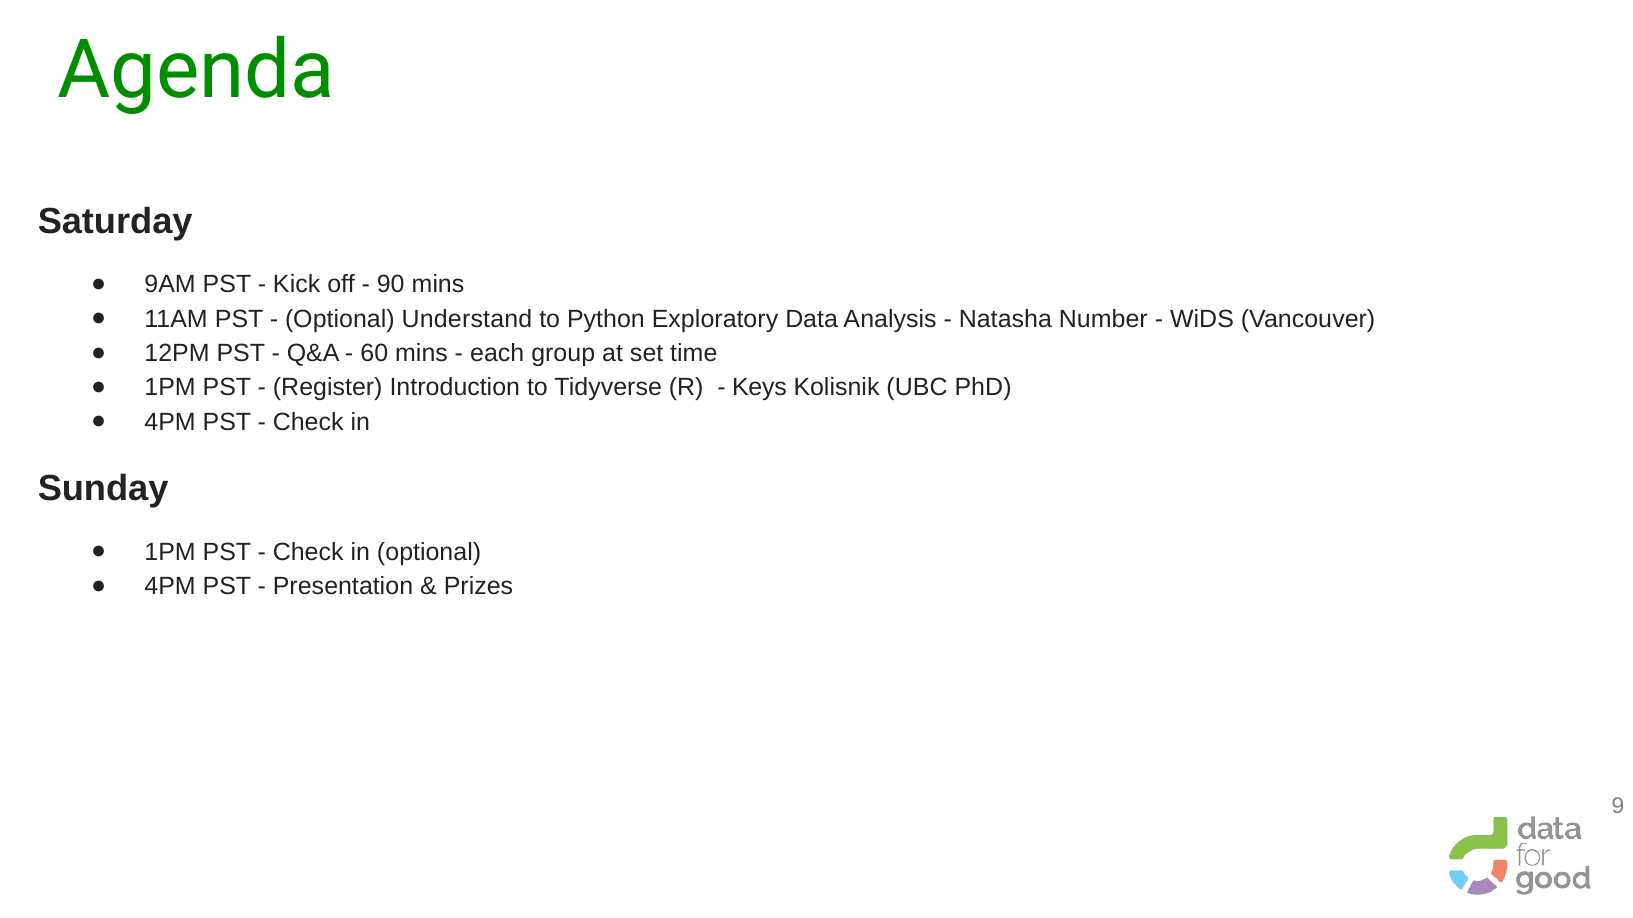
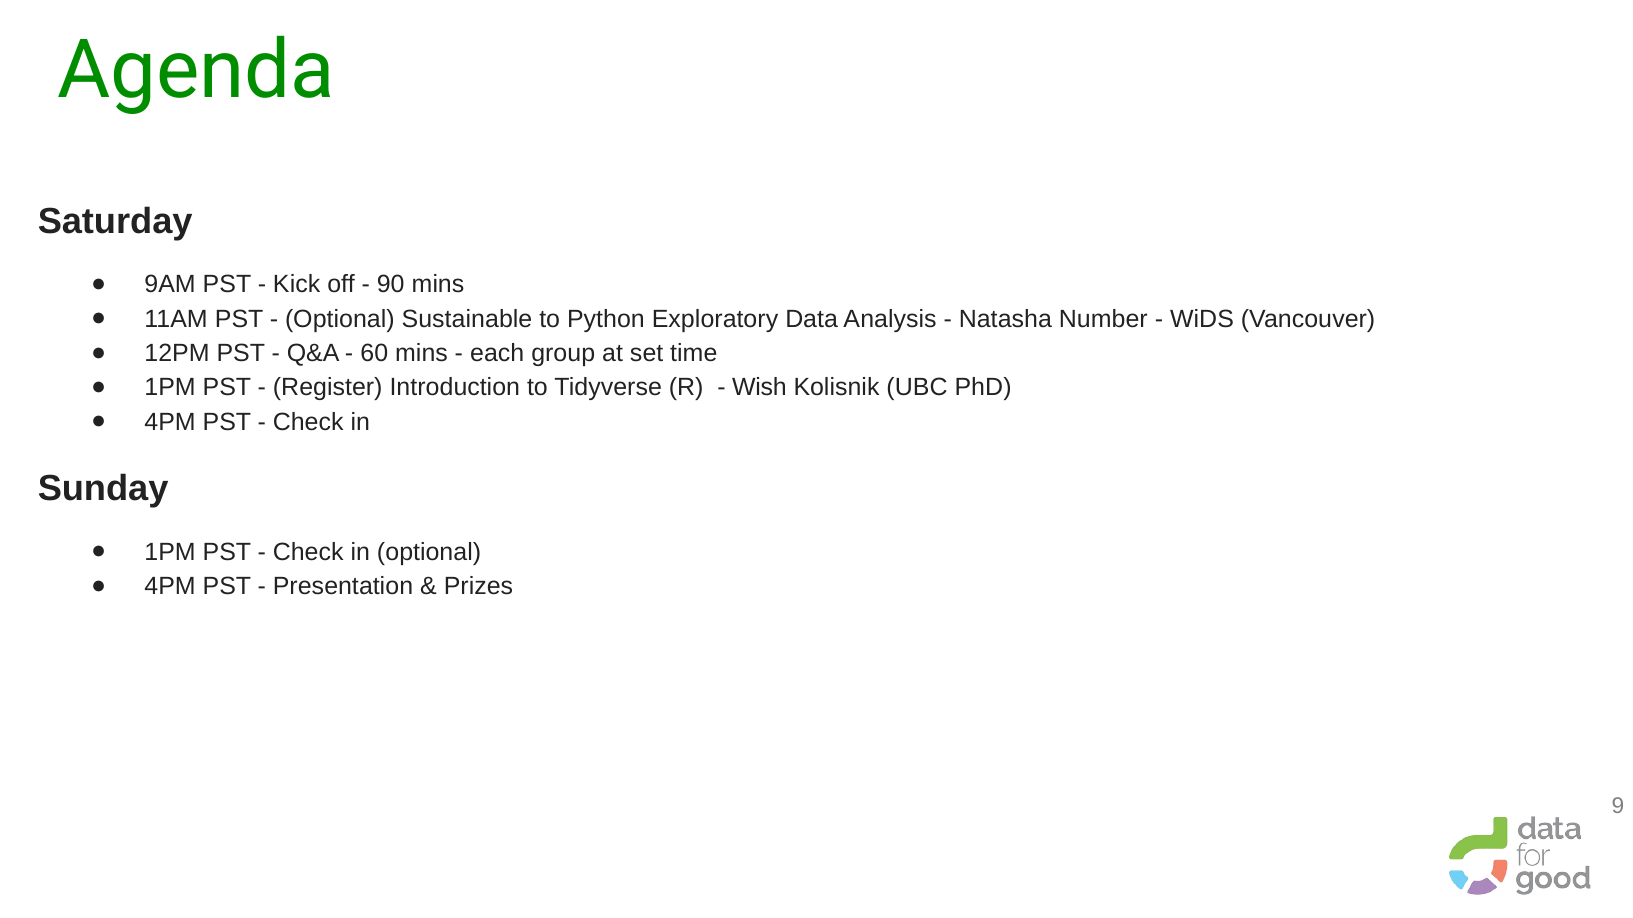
Understand: Understand -> Sustainable
Keys: Keys -> Wish
